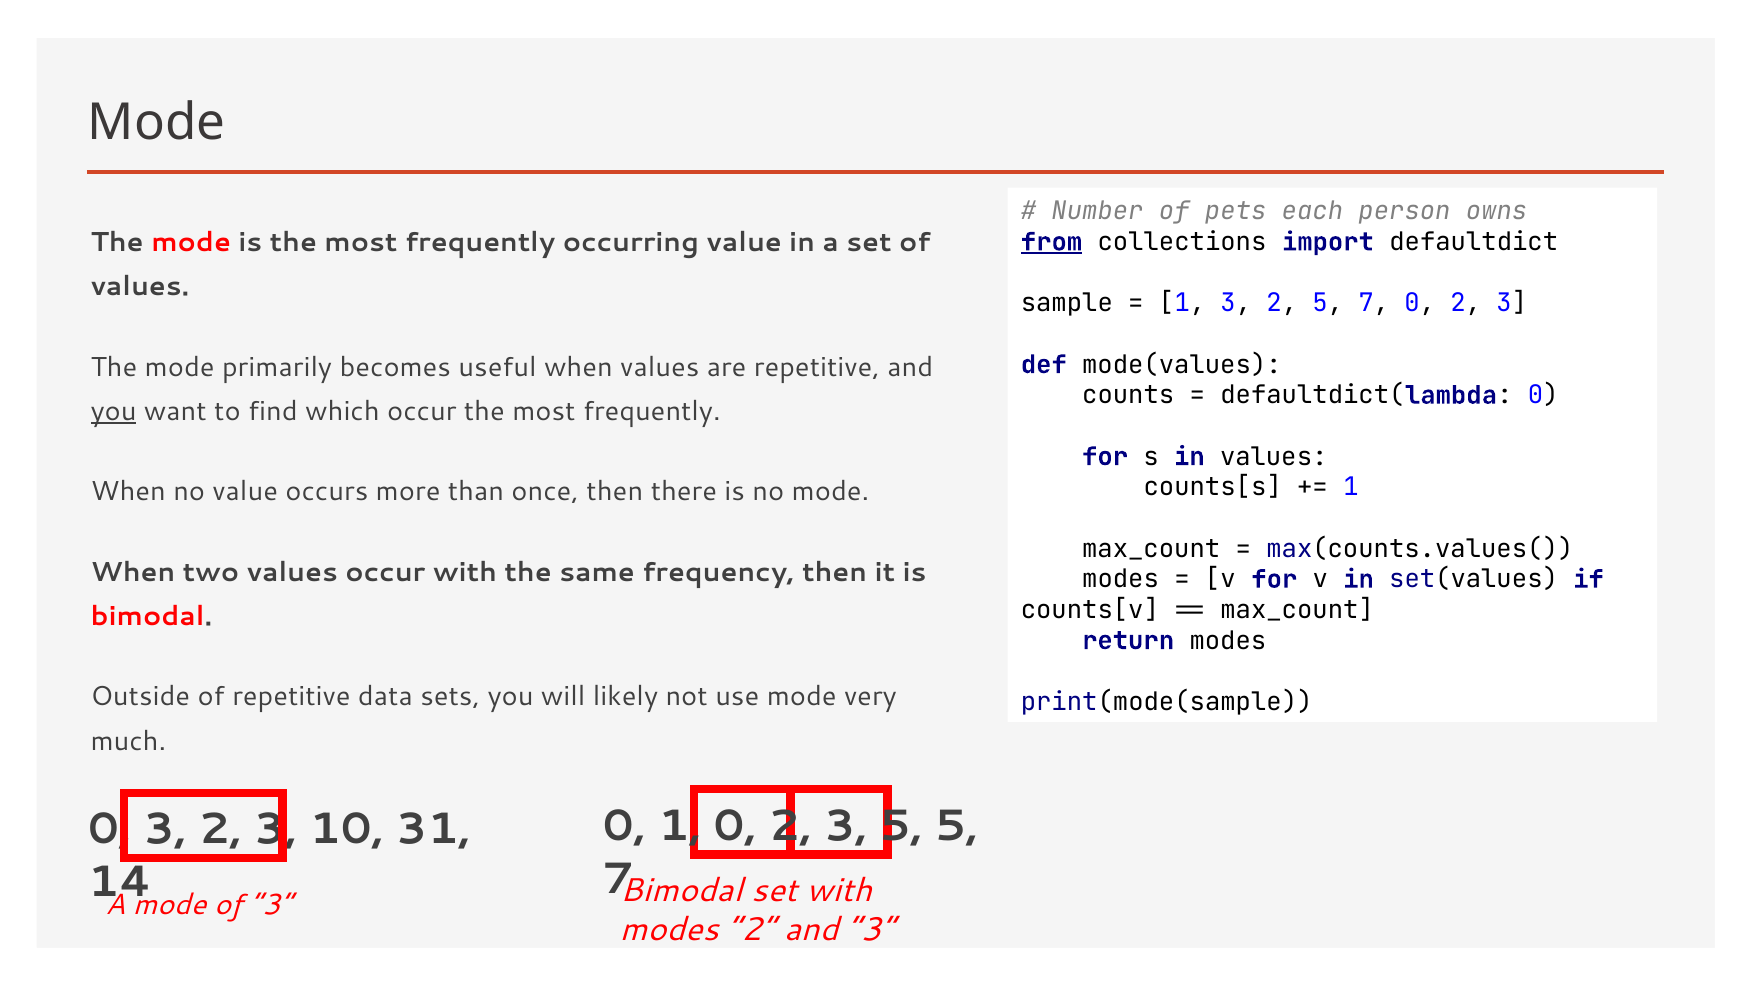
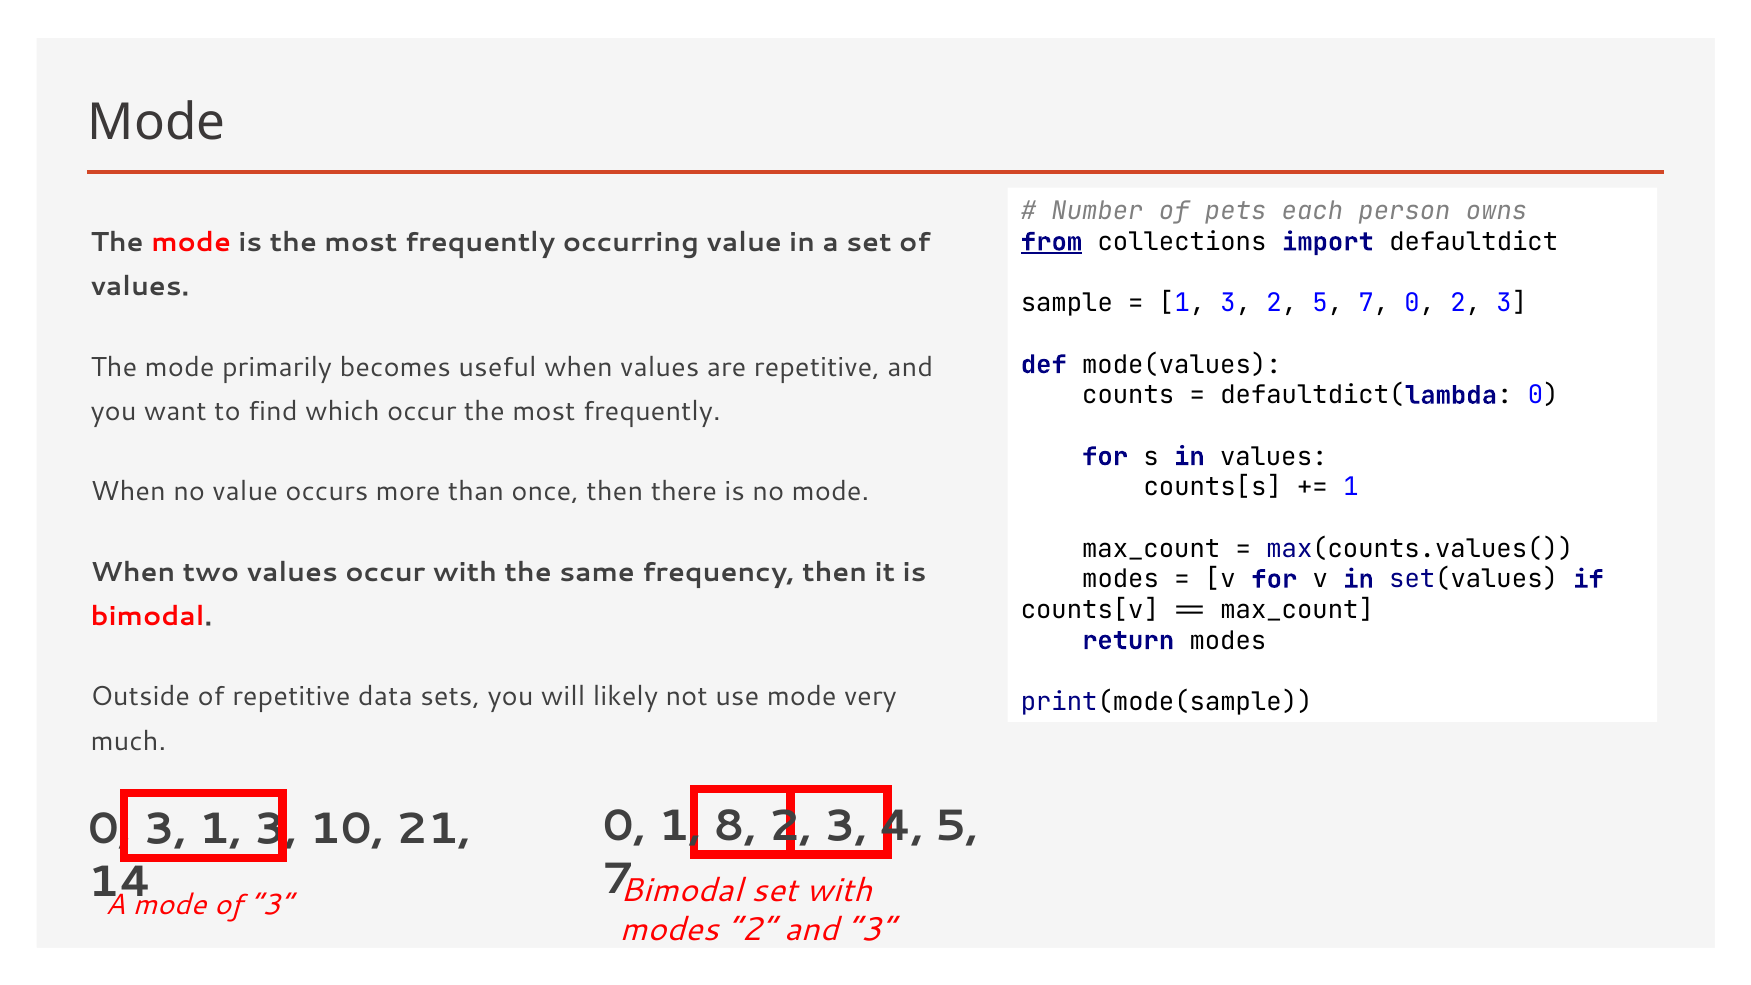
you at (114, 412) underline: present -> none
1 0: 0 -> 8
3 5: 5 -> 4
2 at (220, 829): 2 -> 1
31: 31 -> 21
